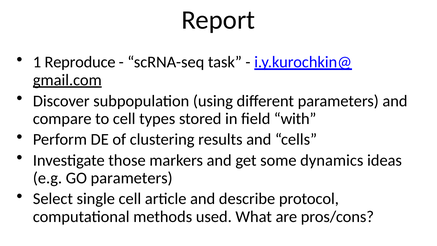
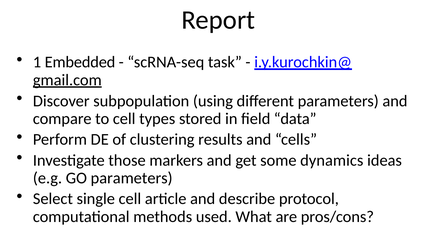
Reproduce: Reproduce -> Embedded
with: with -> data
